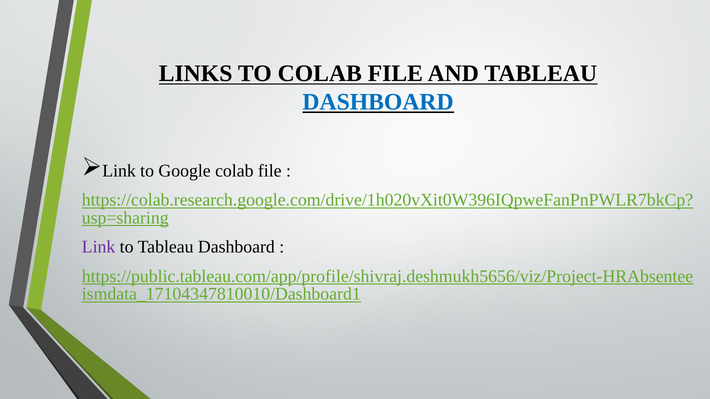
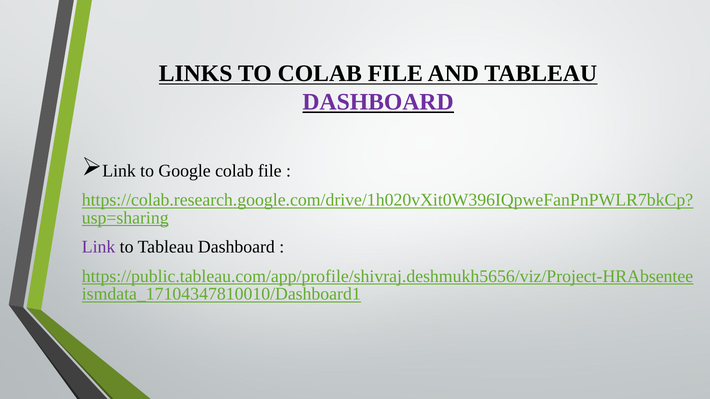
DASHBOARD at (378, 102) colour: blue -> purple
